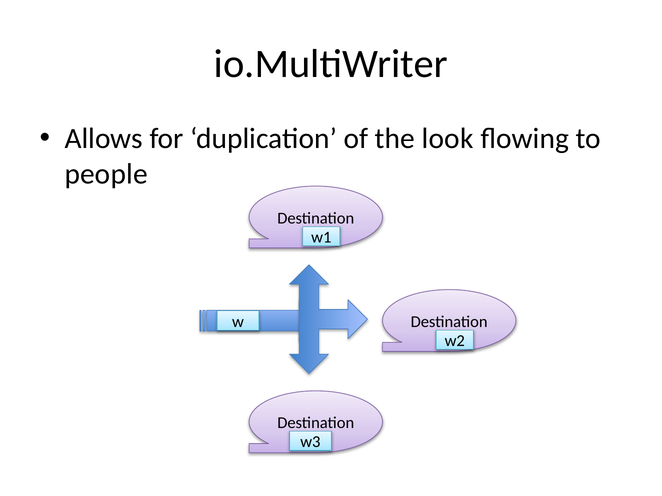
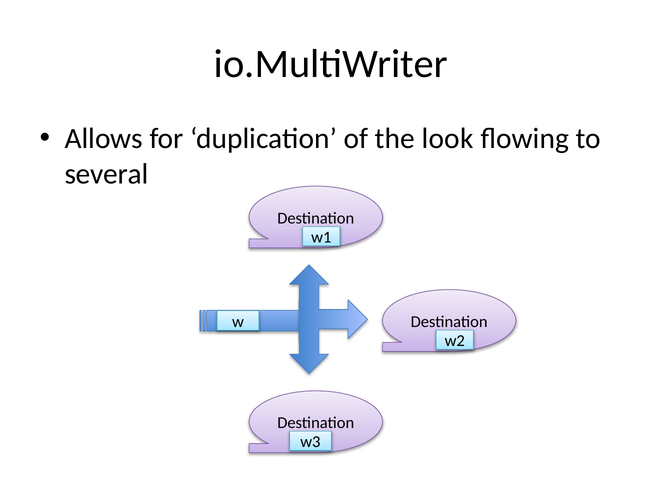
people: people -> several
